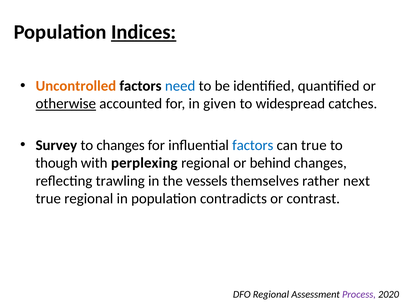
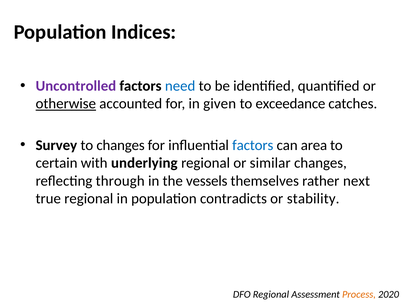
Indices underline: present -> none
Uncontrolled colour: orange -> purple
widespread: widespread -> exceedance
can true: true -> area
though: though -> certain
perplexing: perplexing -> underlying
behind: behind -> similar
trawling: trawling -> through
contrast: contrast -> stability
Process colour: purple -> orange
